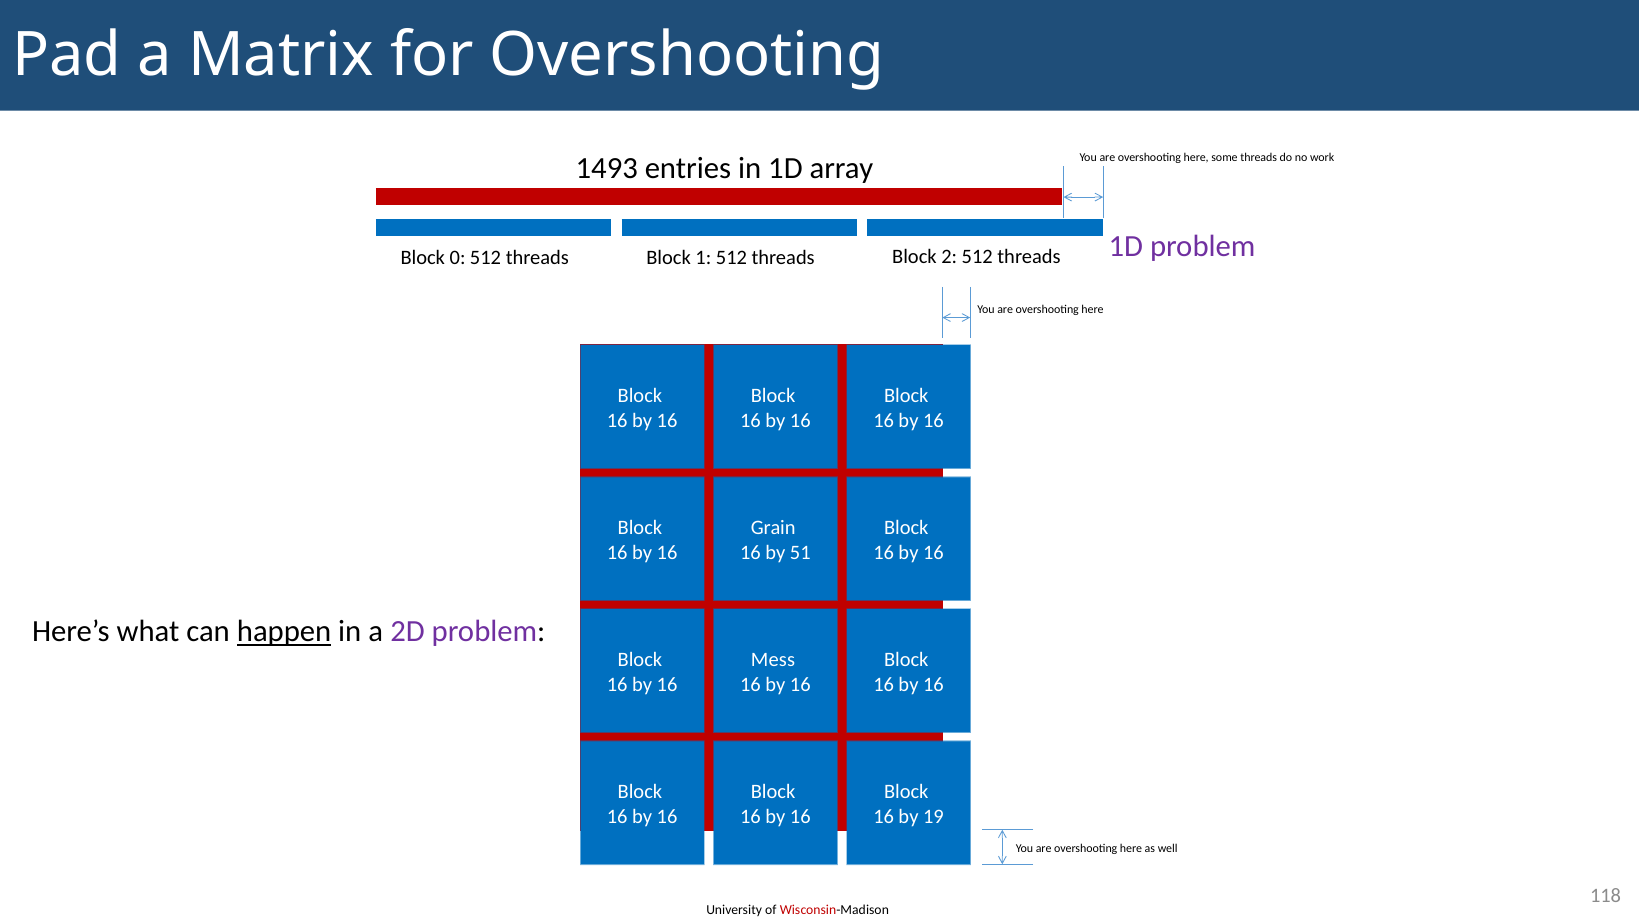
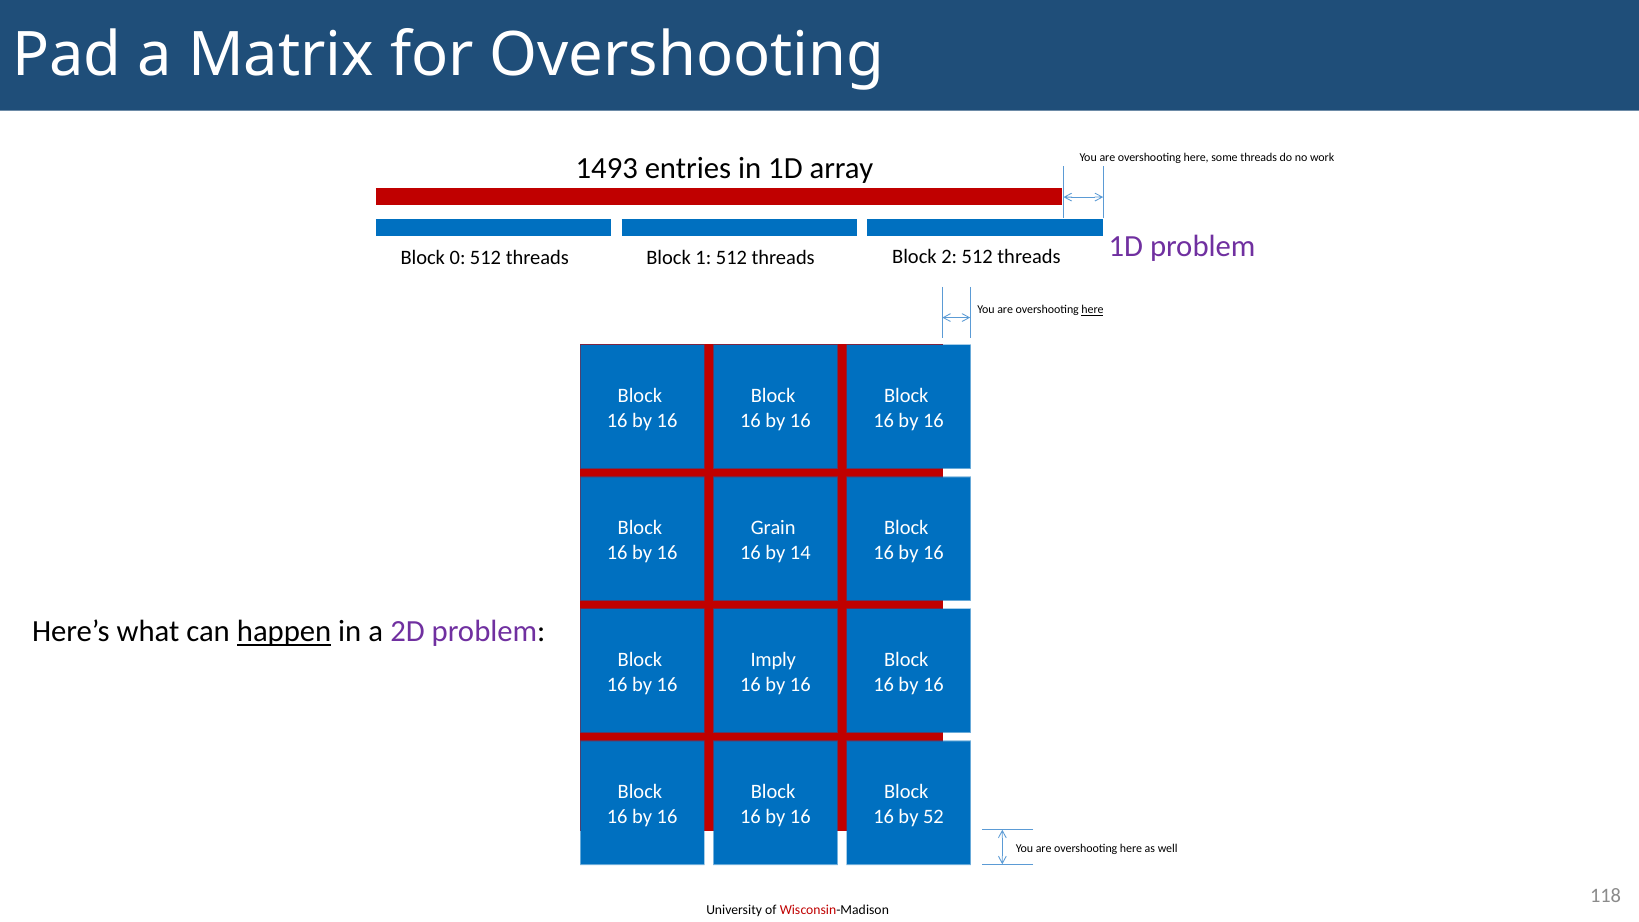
here at (1092, 310) underline: none -> present
51: 51 -> 14
Mess: Mess -> Imply
19: 19 -> 52
